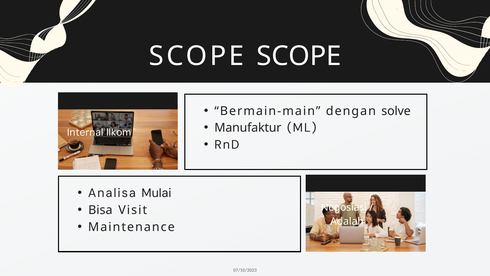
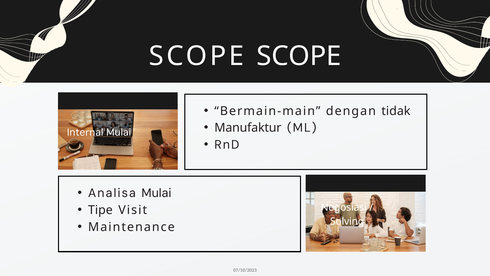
solve: solve -> tidak
Internal Ilkom: Ilkom -> Mulai
Bisa: Bisa -> Tipe
Adalah: Adalah -> Solving
